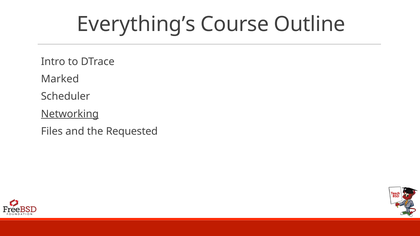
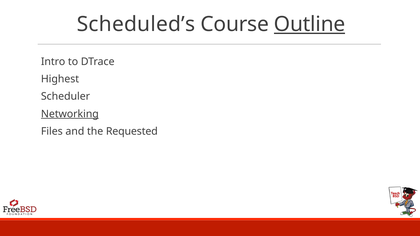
Everything’s: Everything’s -> Scheduled’s
Outline underline: none -> present
Marked: Marked -> Highest
